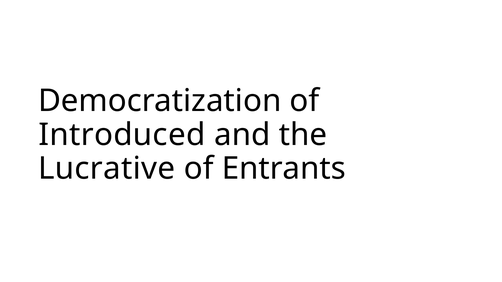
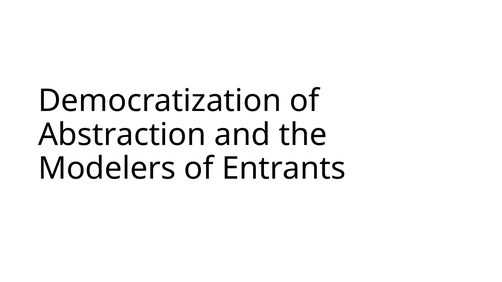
Introduced: Introduced -> Abstraction
Lucrative: Lucrative -> Modelers
